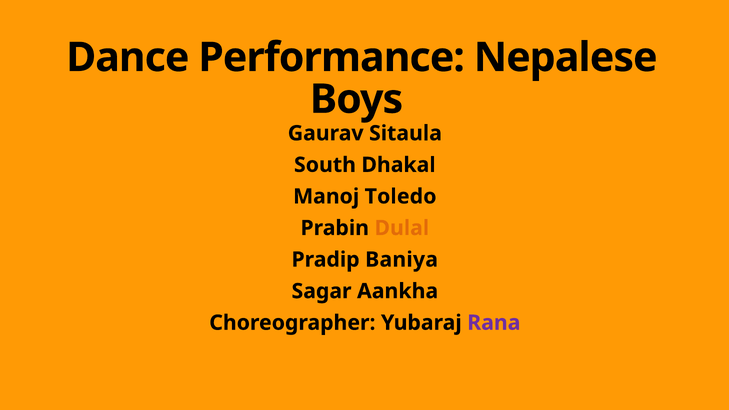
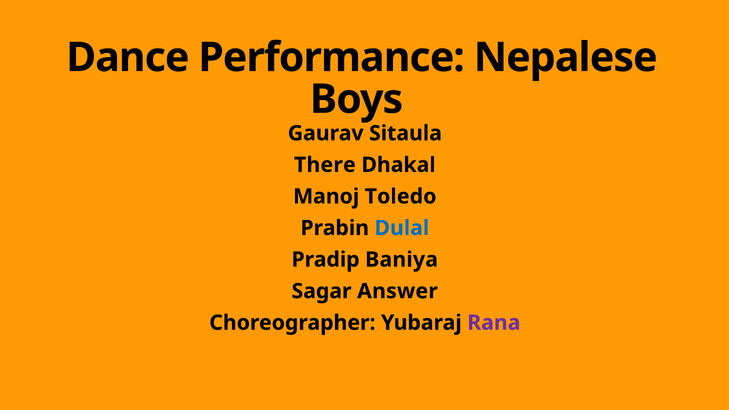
South: South -> There
Dulal colour: orange -> blue
Aankha: Aankha -> Answer
